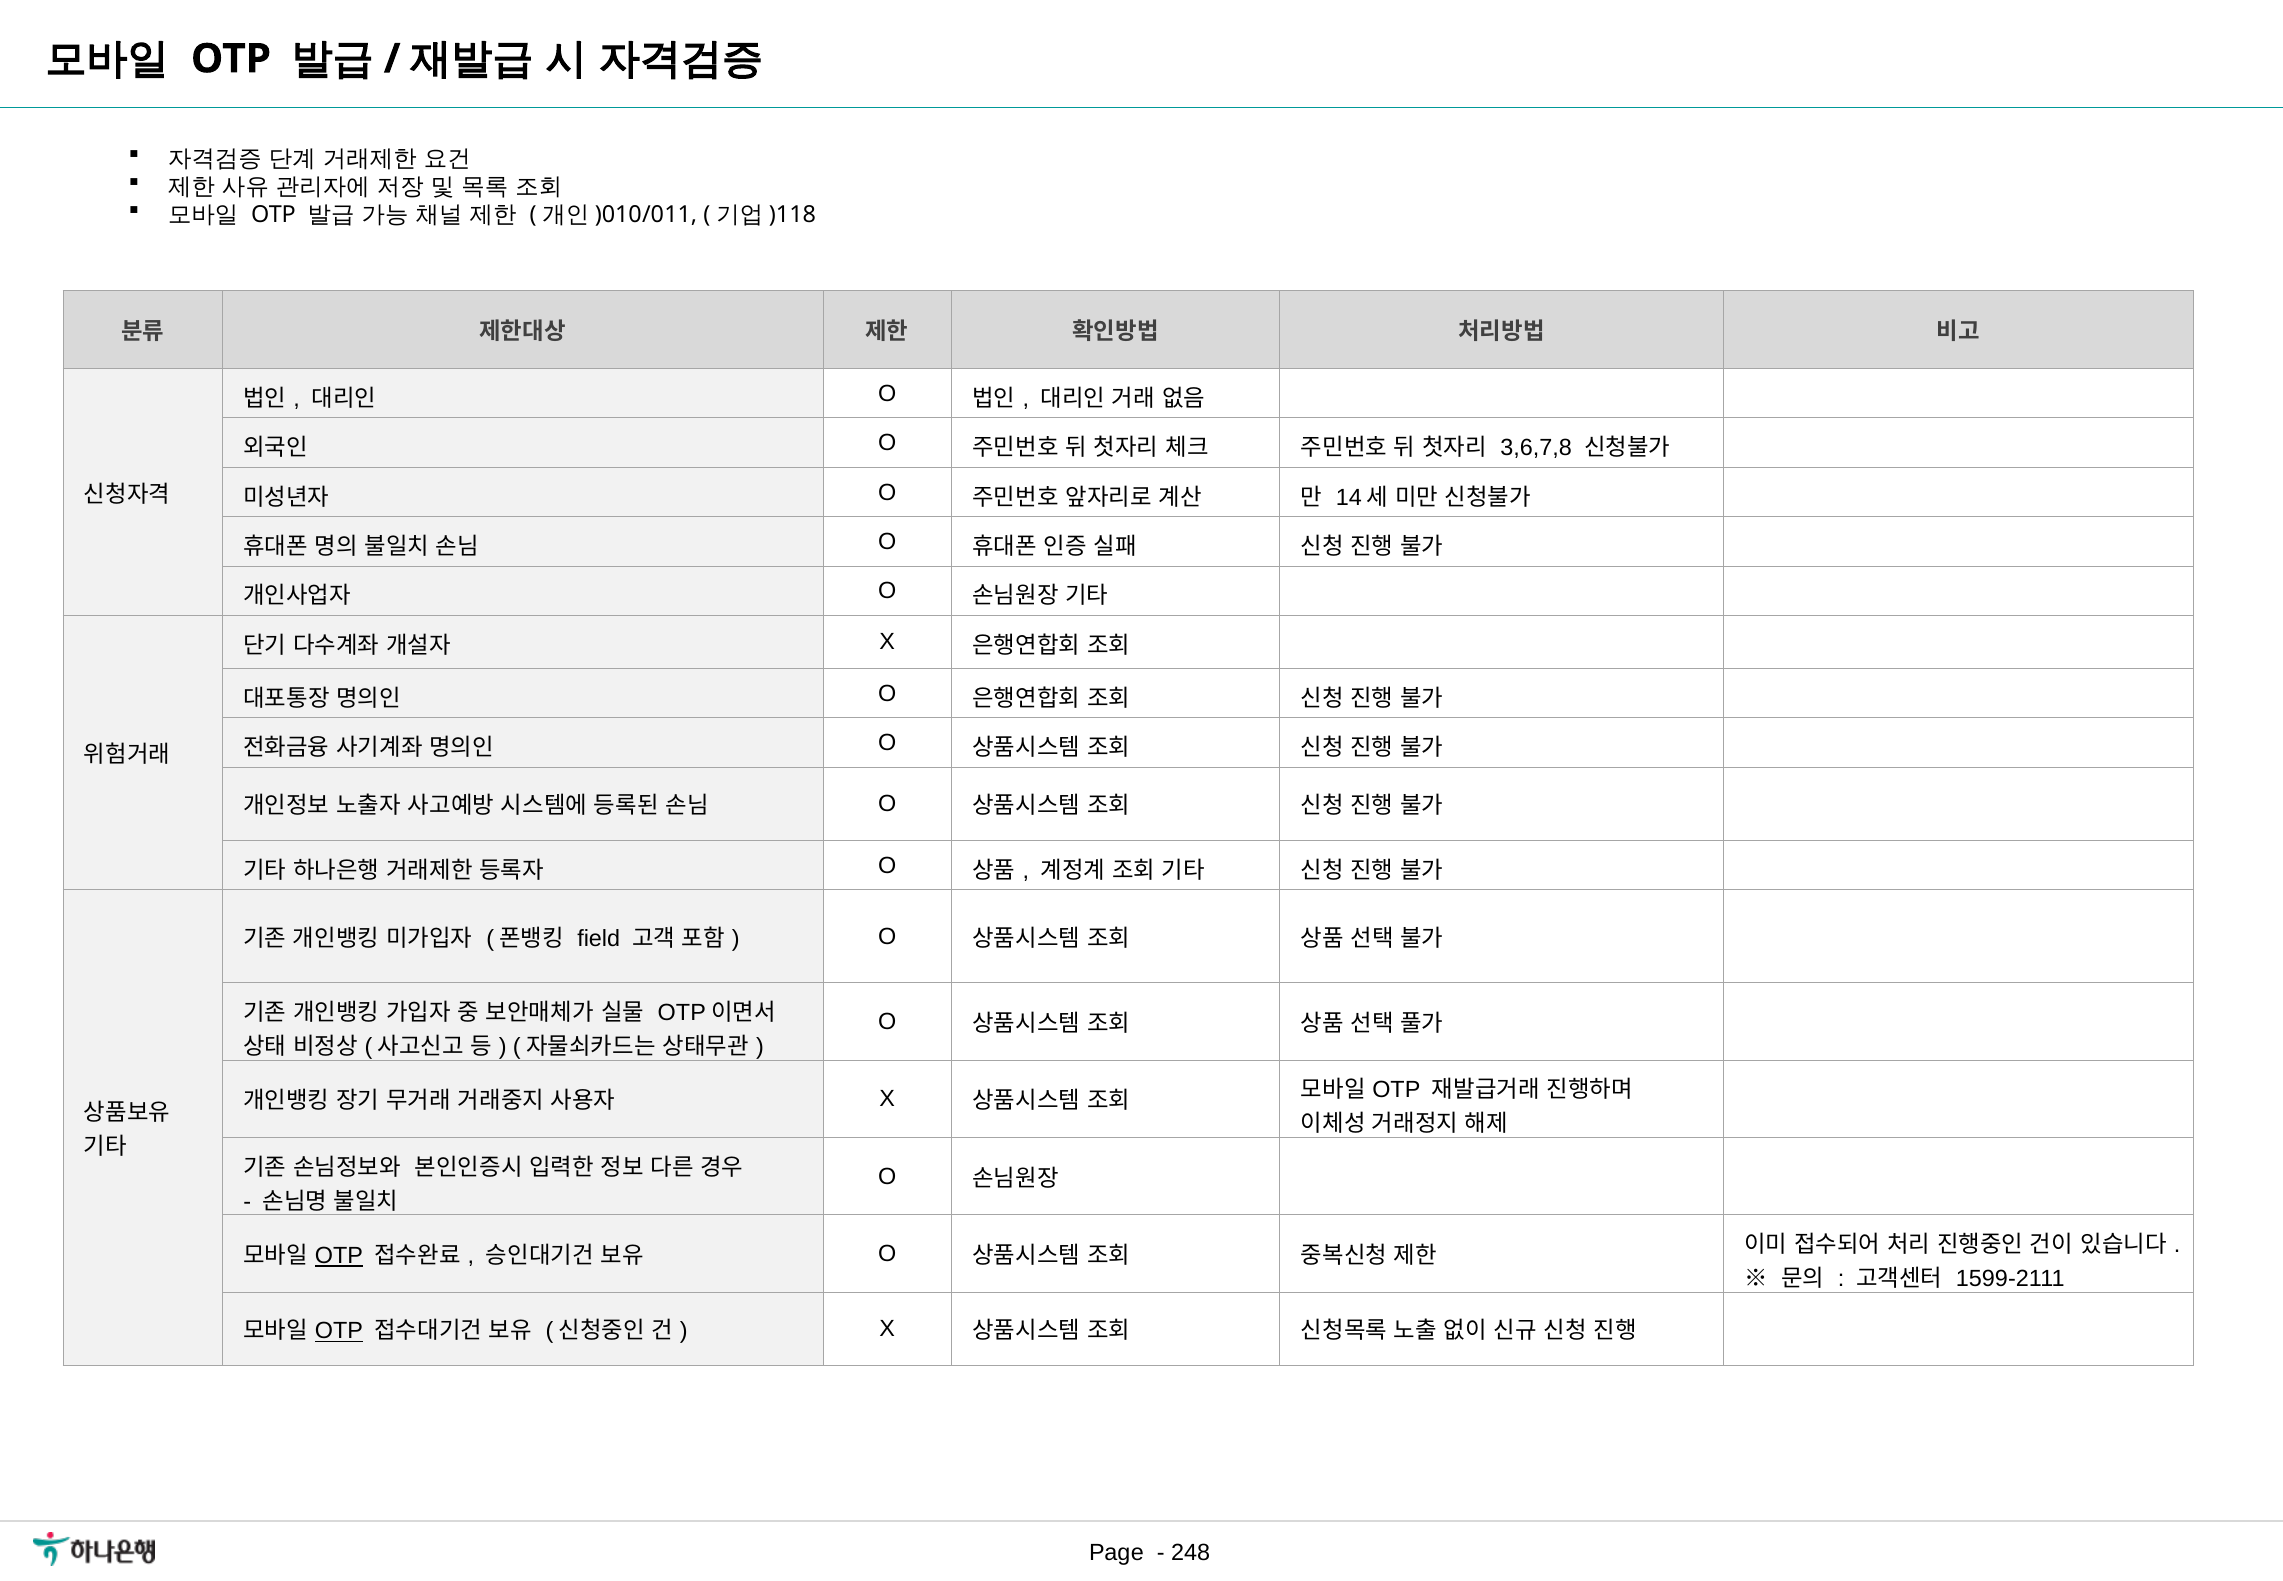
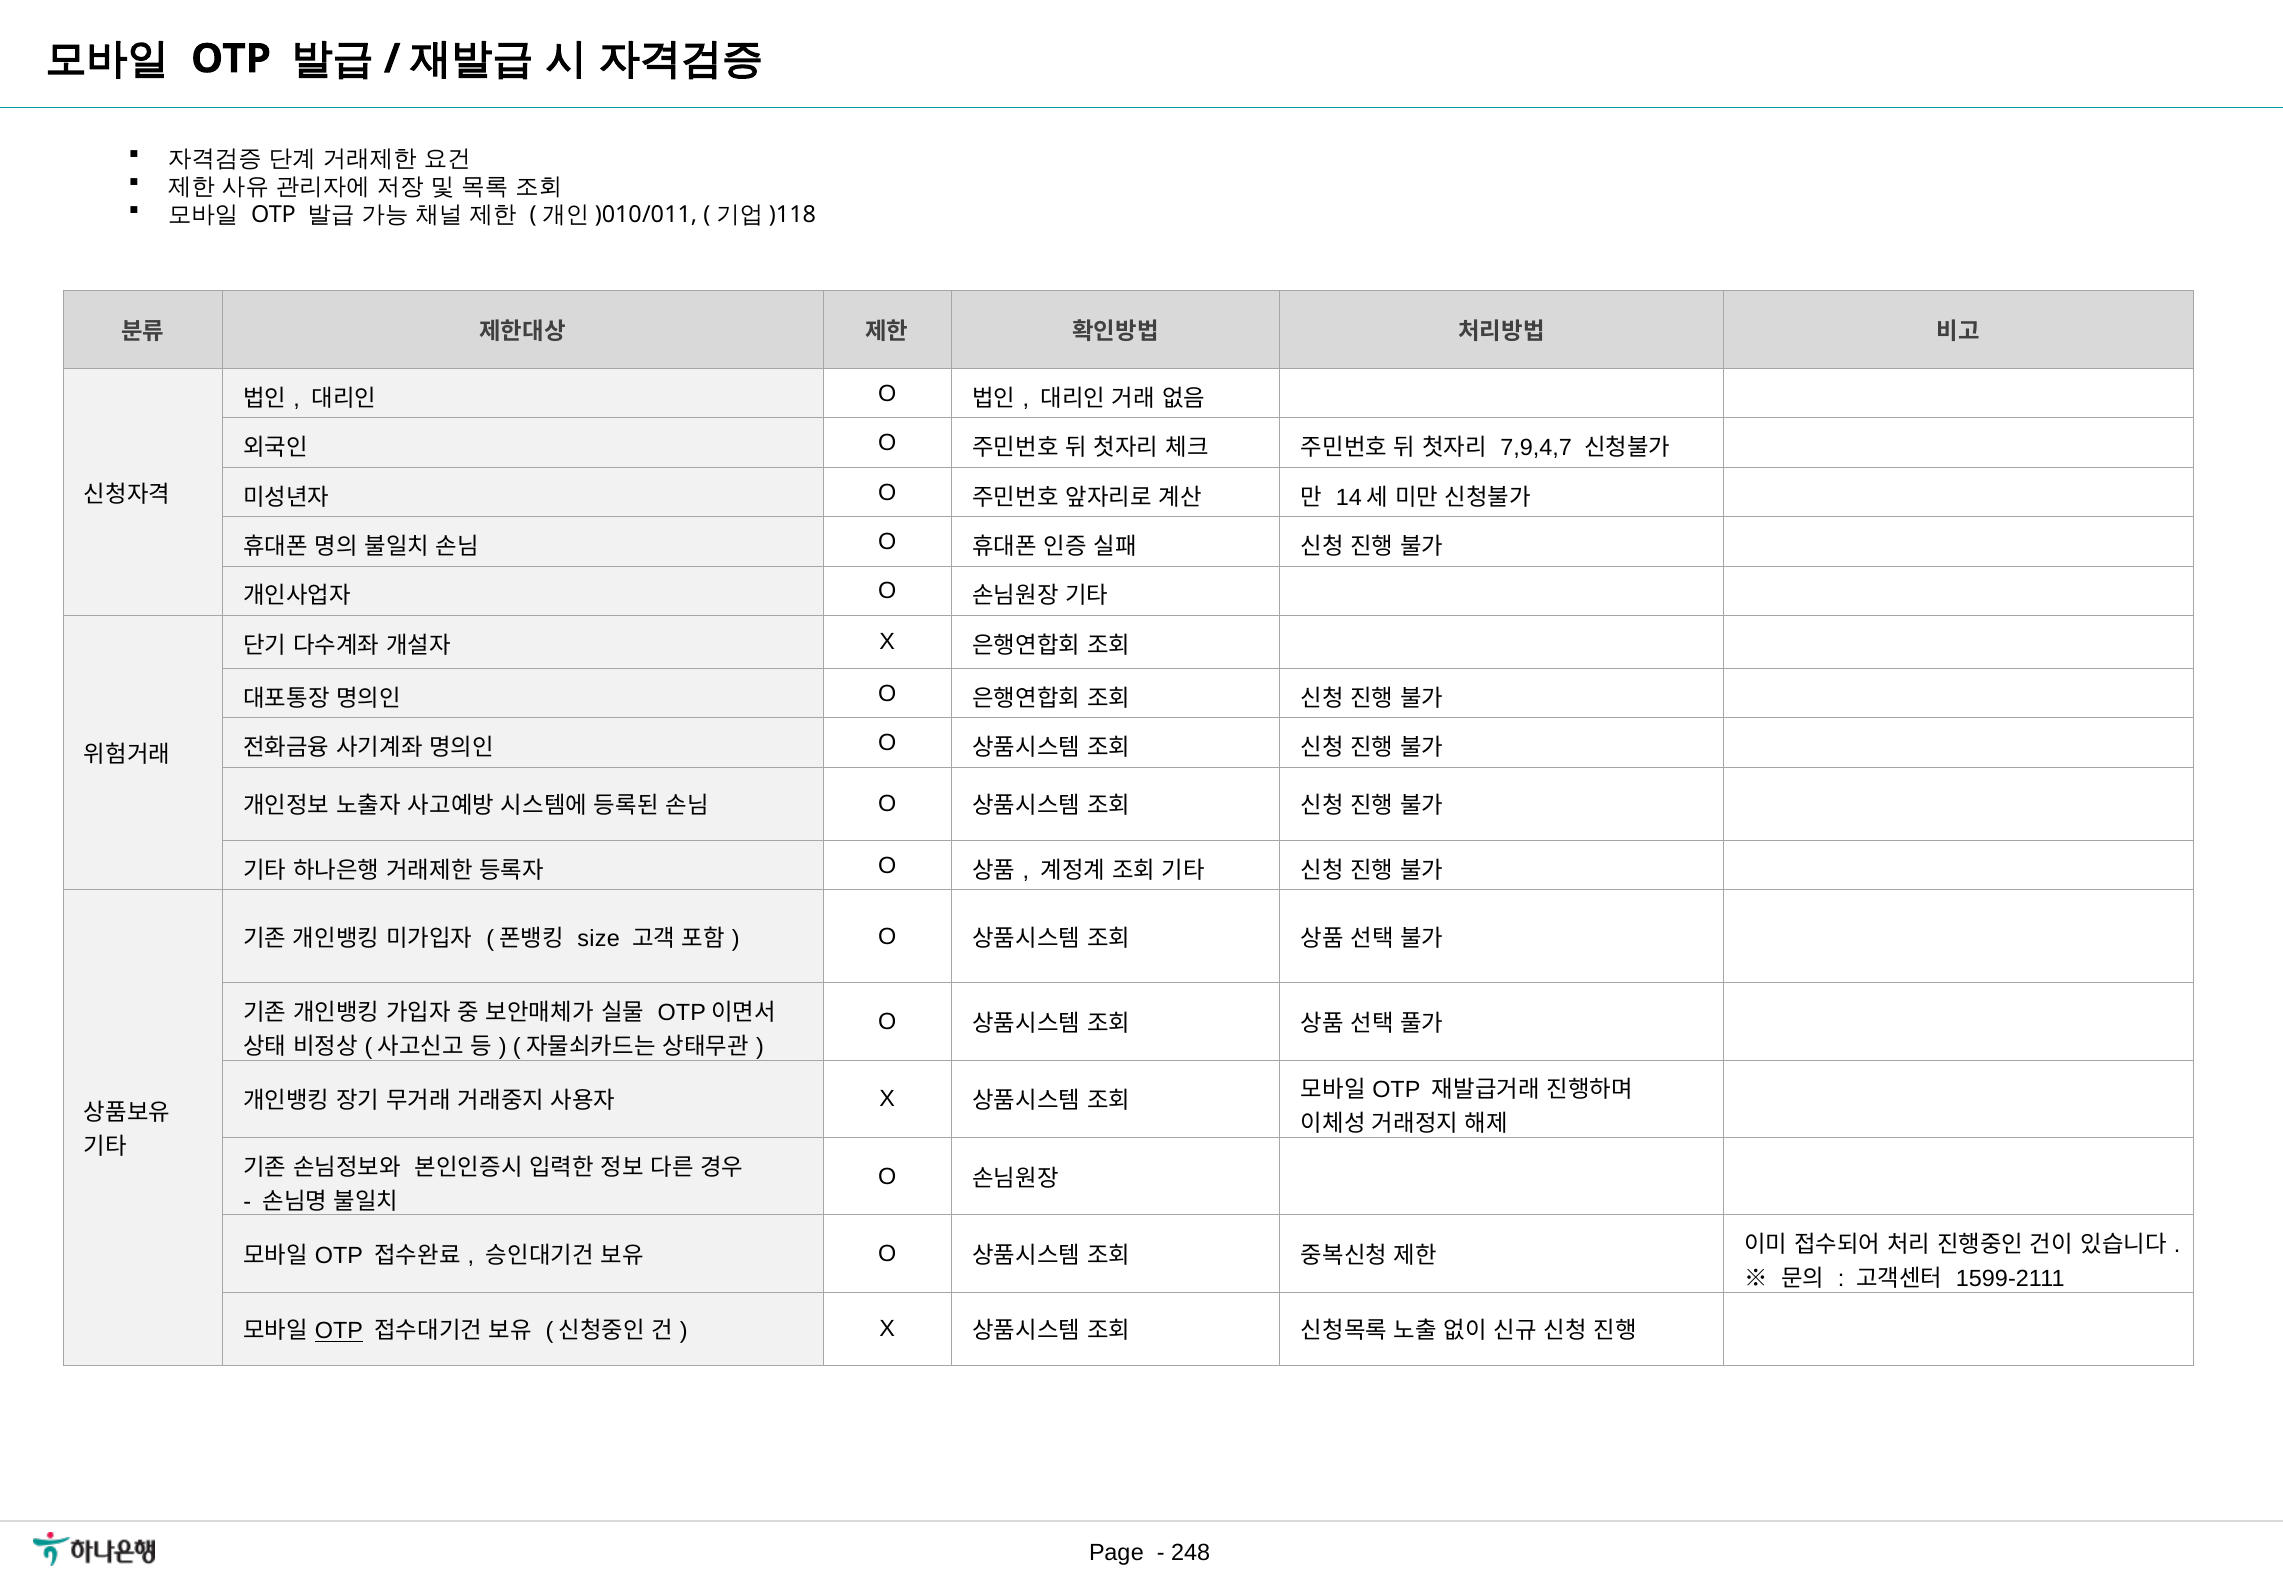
3,6,7,8: 3,6,7,8 -> 7,9,4,7
field: field -> size
OTP at (339, 1256) underline: present -> none
